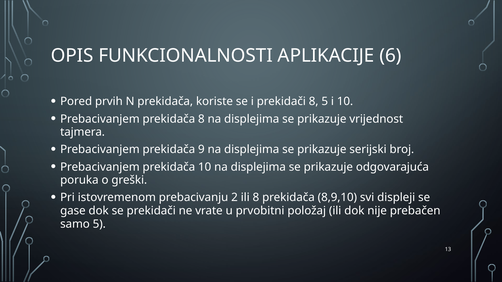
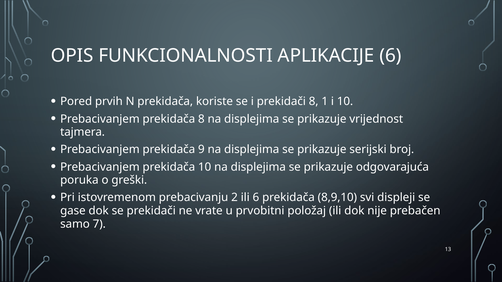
8 5: 5 -> 1
ili 8: 8 -> 6
samo 5: 5 -> 7
